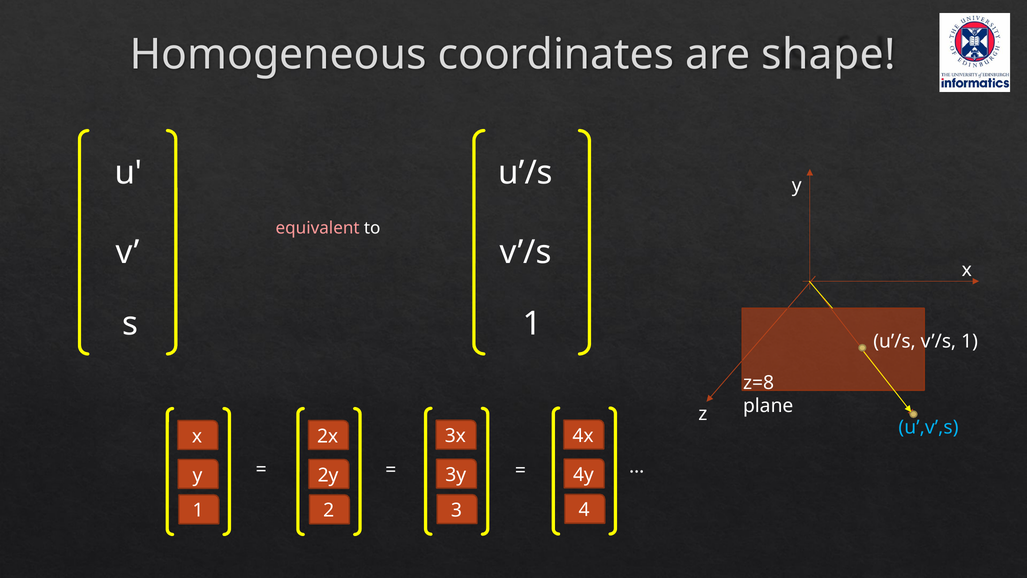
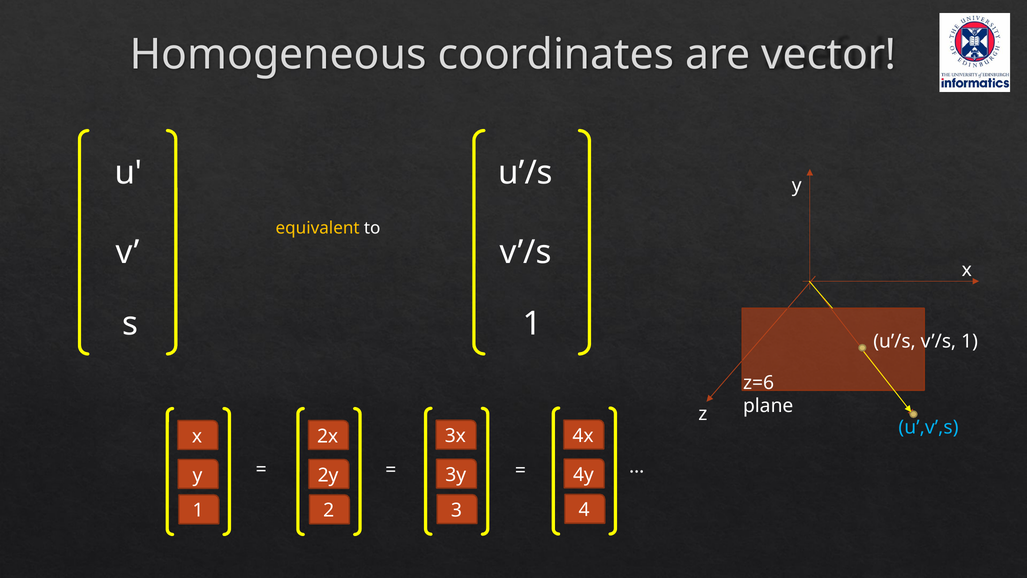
shape: shape -> vector
equivalent colour: pink -> yellow
z=8: z=8 -> z=6
